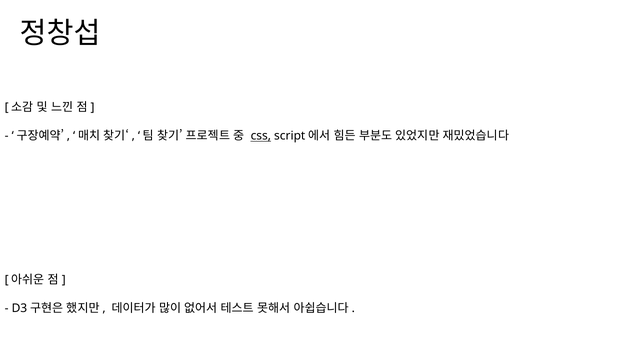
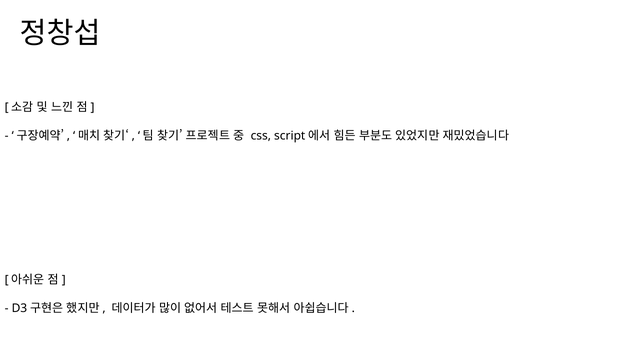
css underline: present -> none
